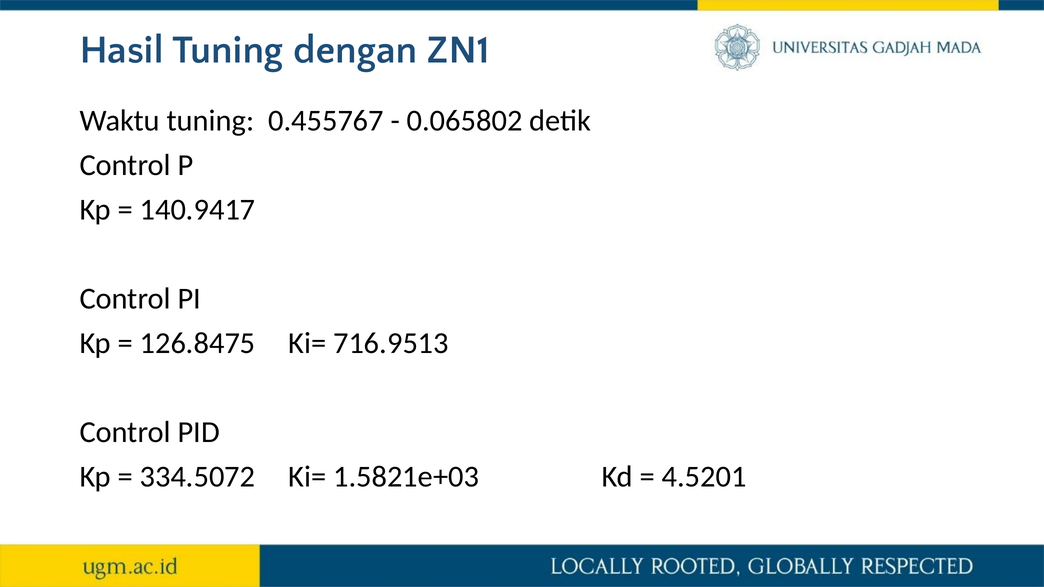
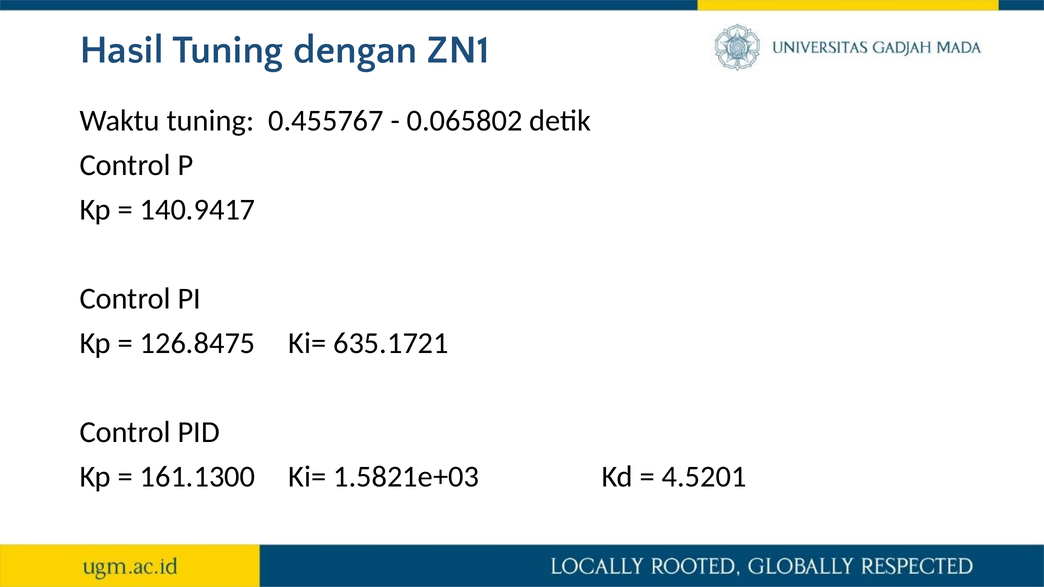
716.9513: 716.9513 -> 635.1721
334.5072: 334.5072 -> 161.1300
